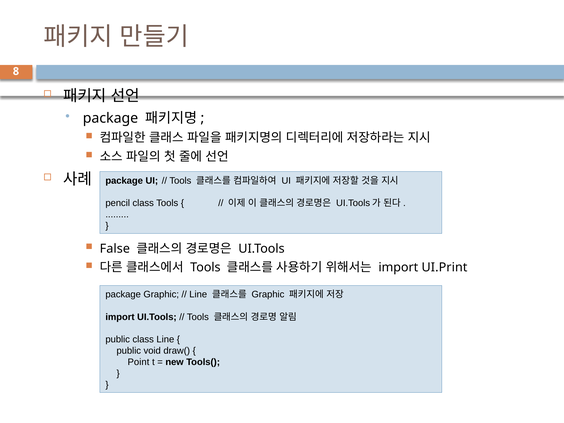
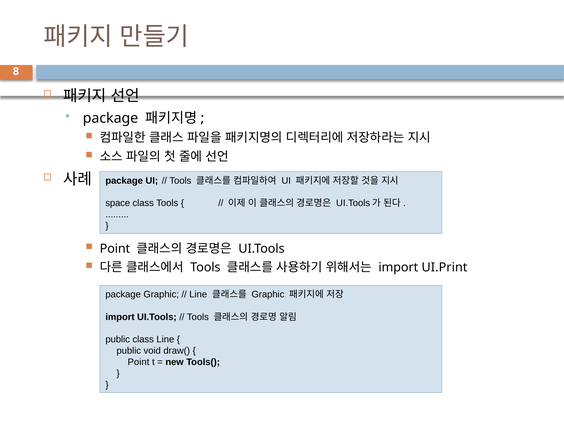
pencil: pencil -> space
False at (115, 249): False -> Point
